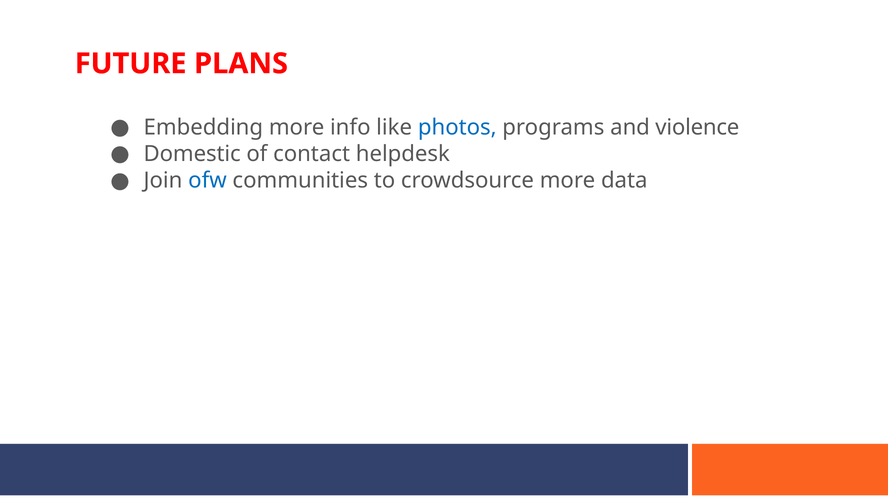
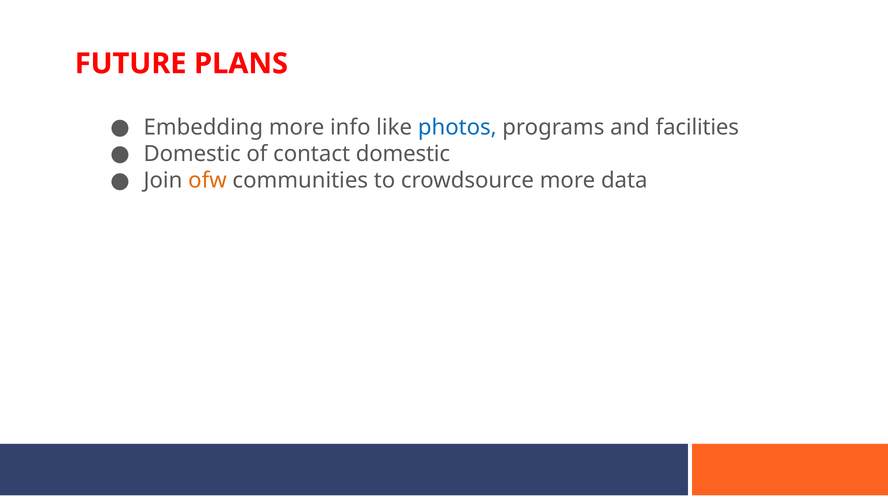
violence: violence -> facilities
contact helpdesk: helpdesk -> domestic
ofw colour: blue -> orange
